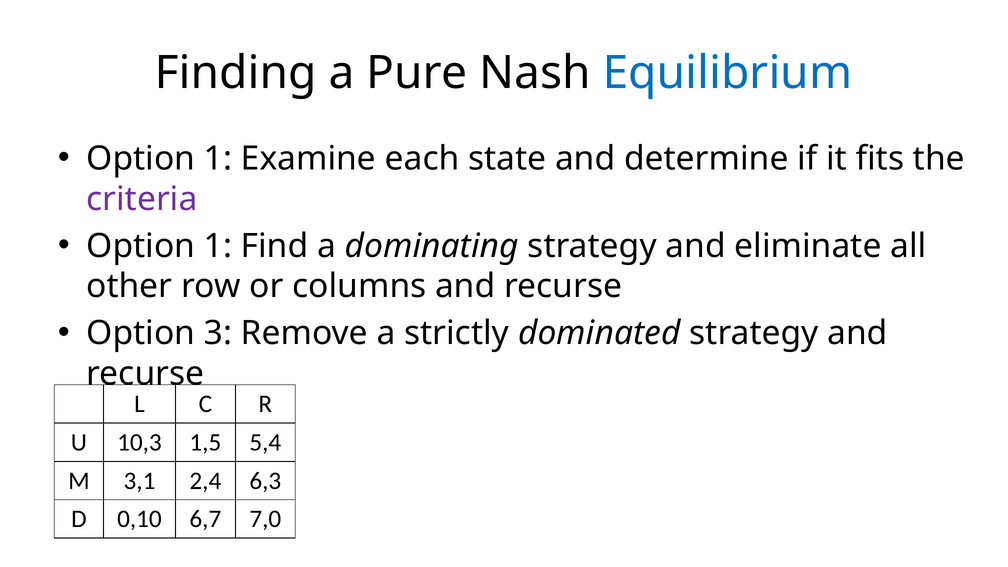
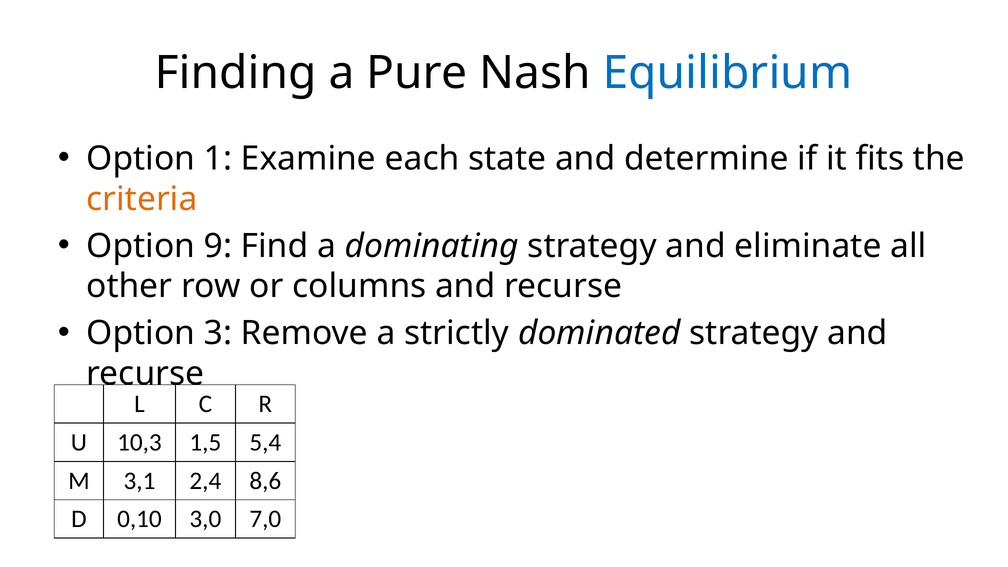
criteria colour: purple -> orange
1 at (218, 246): 1 -> 9
6,3: 6,3 -> 8,6
6,7: 6,7 -> 3,0
